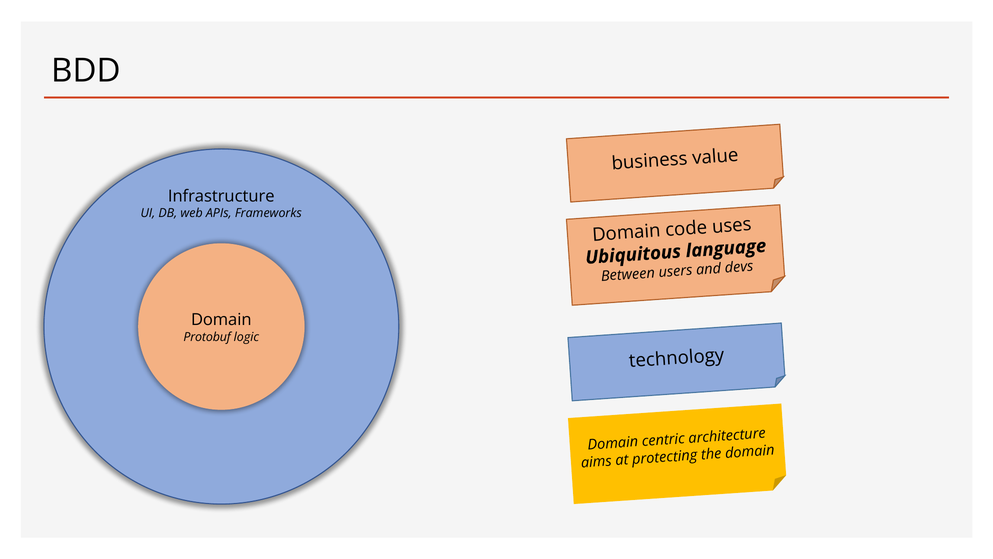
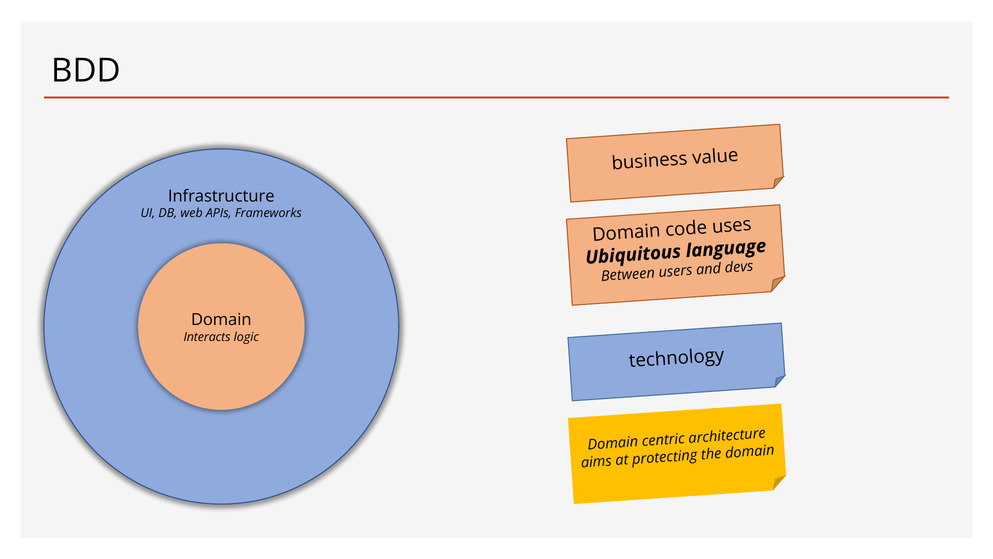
Protobuf: Protobuf -> Interacts
